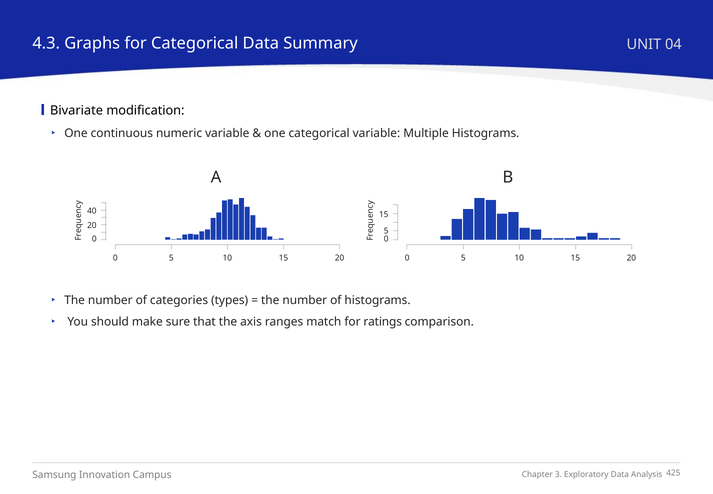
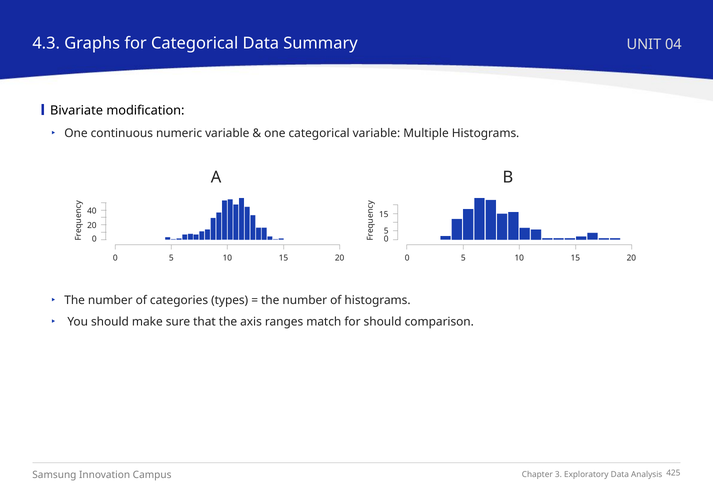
for ratings: ratings -> should
